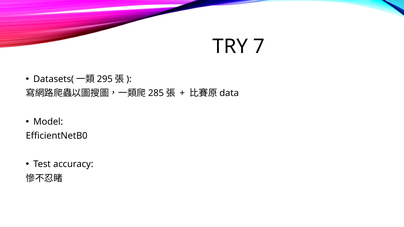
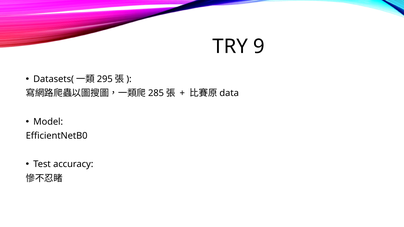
7: 7 -> 9
